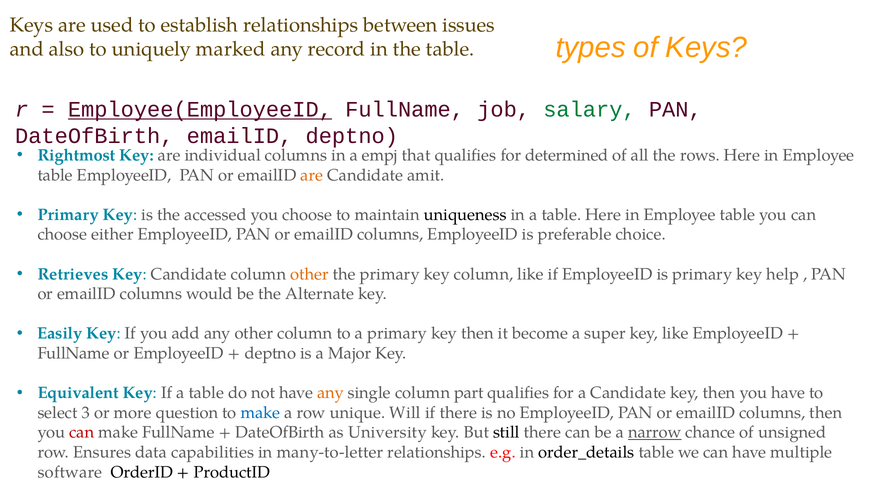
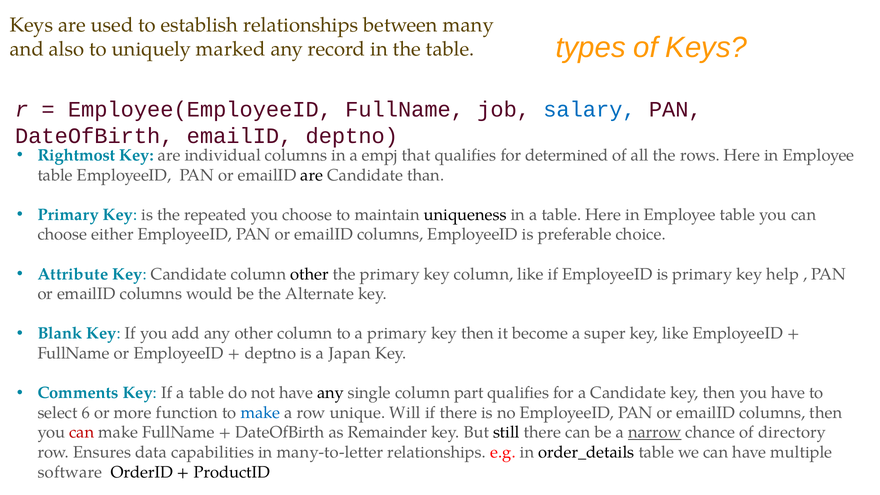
issues: issues -> many
Employee(EmployeeID underline: present -> none
salary colour: green -> blue
are at (312, 175) colour: orange -> black
amit: amit -> than
accessed: accessed -> repeated
Retrieves: Retrieves -> Attribute
other at (310, 274) colour: orange -> black
Easily: Easily -> Blank
Major: Major -> Japan
Equivalent: Equivalent -> Comments
any at (330, 393) colour: orange -> black
3: 3 -> 6
question: question -> function
University: University -> Remainder
unsigned: unsigned -> directory
